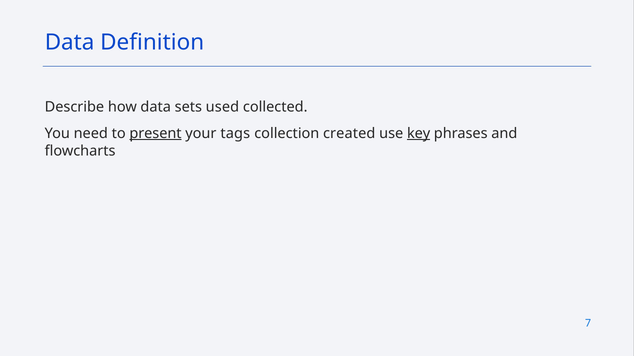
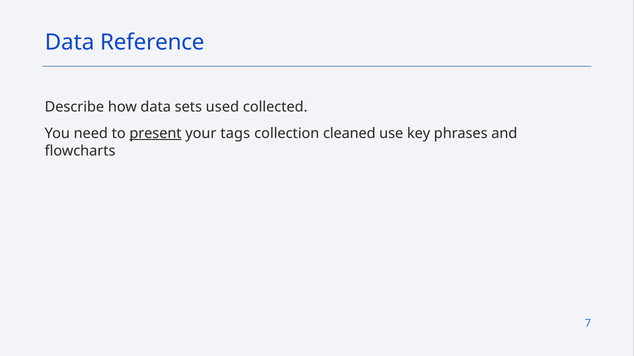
Definition: Definition -> Reference
created: created -> cleaned
key underline: present -> none
